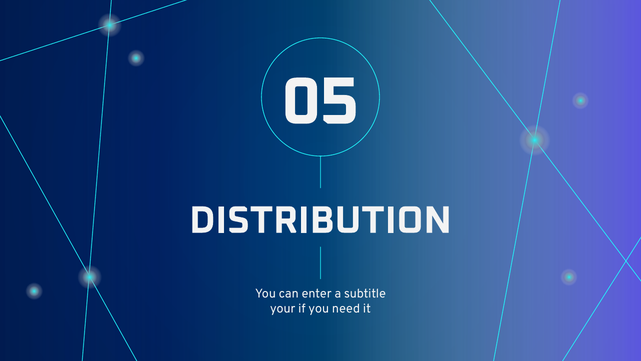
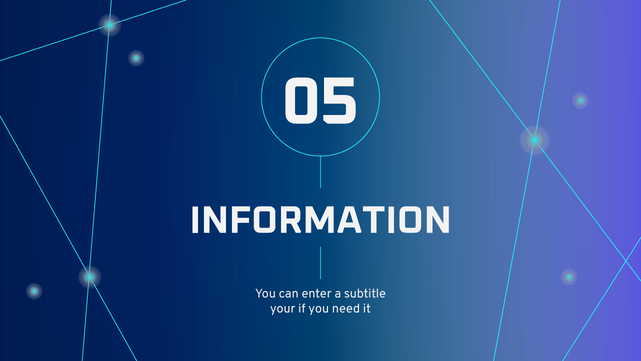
DISTRIBUTION: DISTRIBUTION -> INFORMATION
